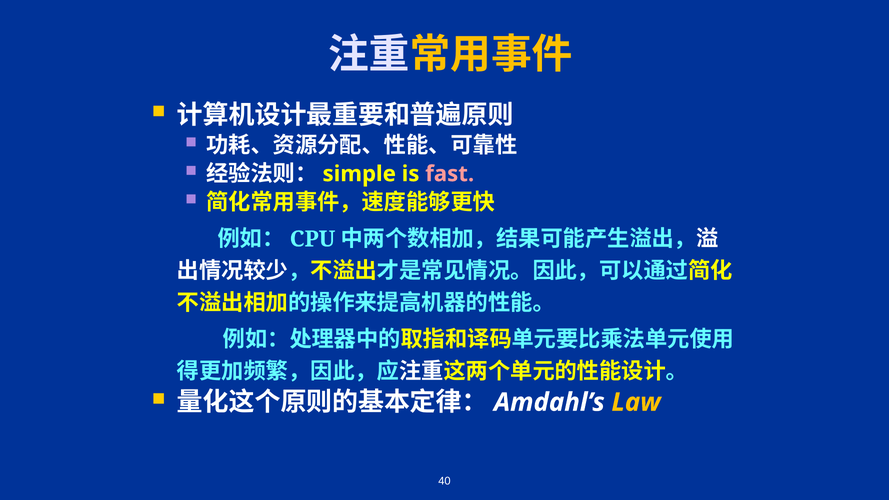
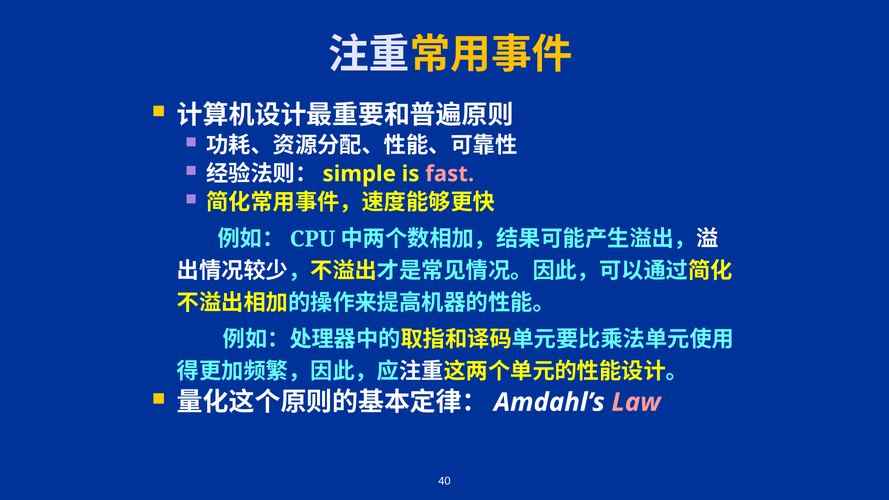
Law colour: yellow -> pink
